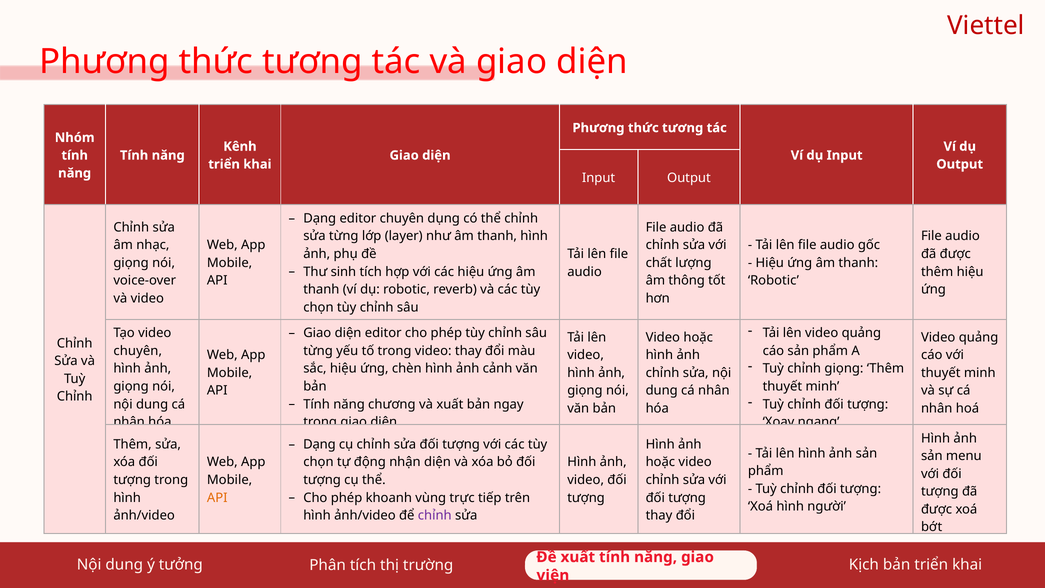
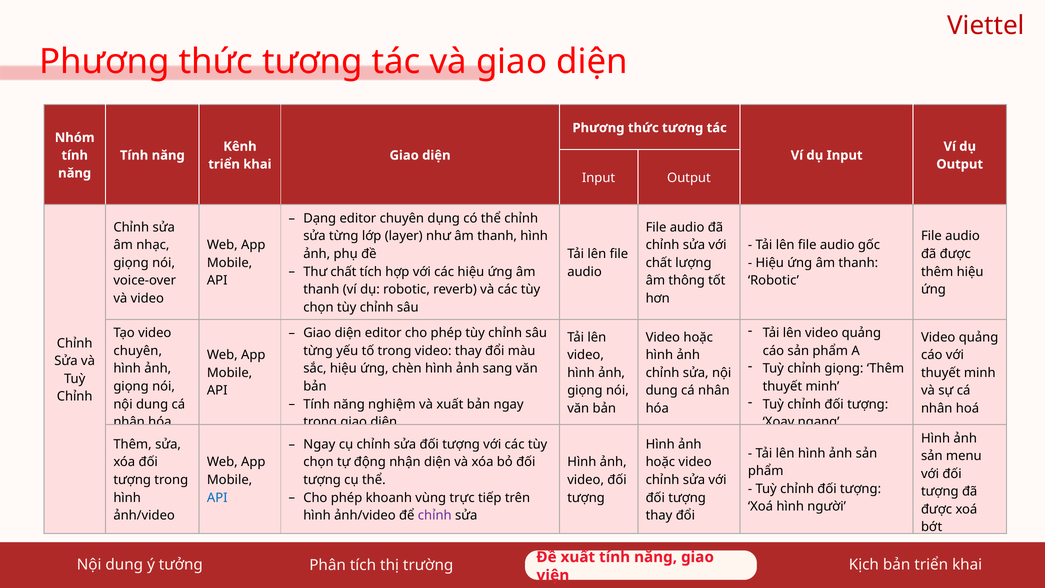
Thư sinh: sinh -> chất
cảnh: cảnh -> sang
chương: chương -> nghiệm
Dạng at (319, 444): Dạng -> Ngay
API at (217, 498) colour: orange -> blue
